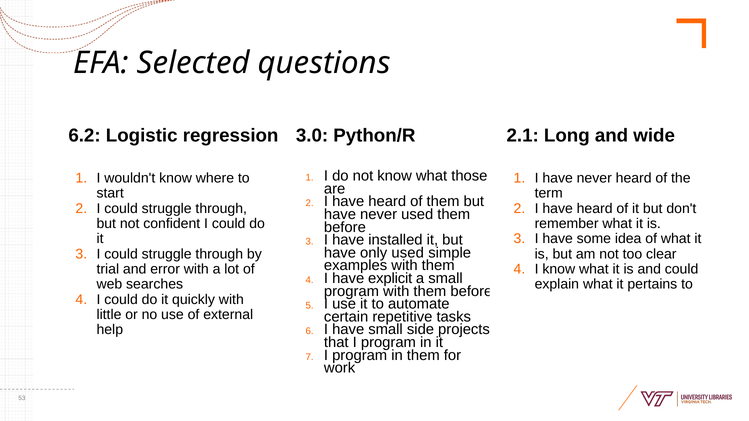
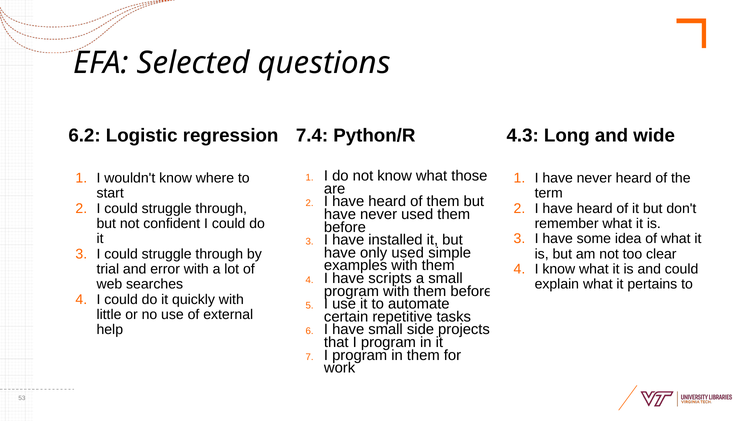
3.0: 3.0 -> 7.4
2.1: 2.1 -> 4.3
explicit: explicit -> scripts
